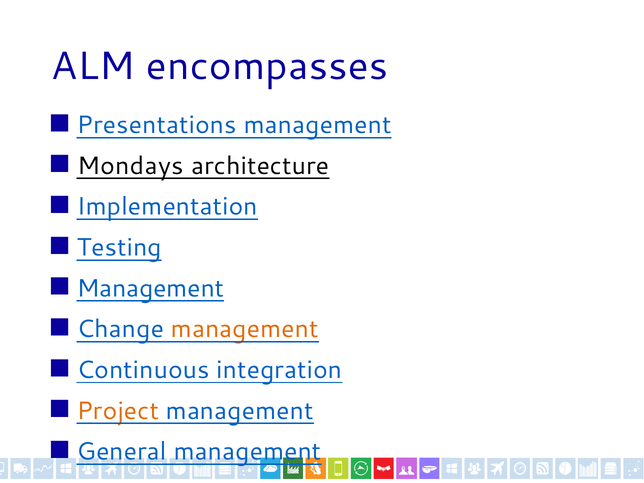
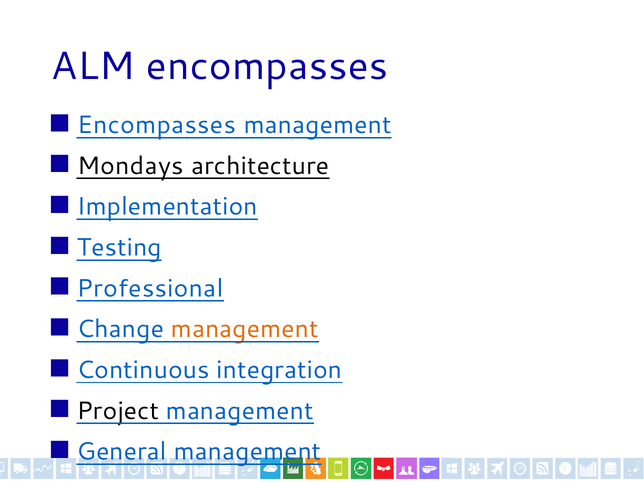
Presentations at (157, 125): Presentations -> Encompasses
Management at (150, 288): Management -> Professional
Project colour: orange -> black
